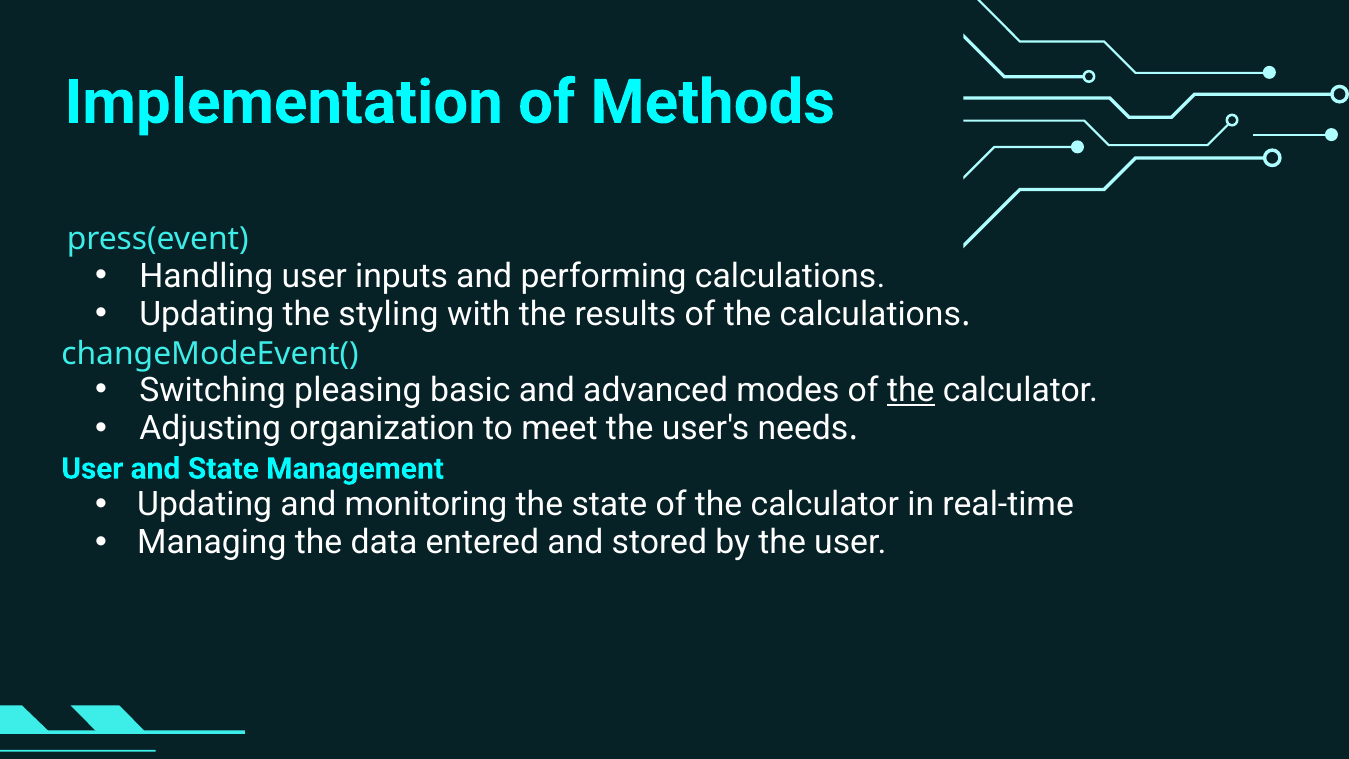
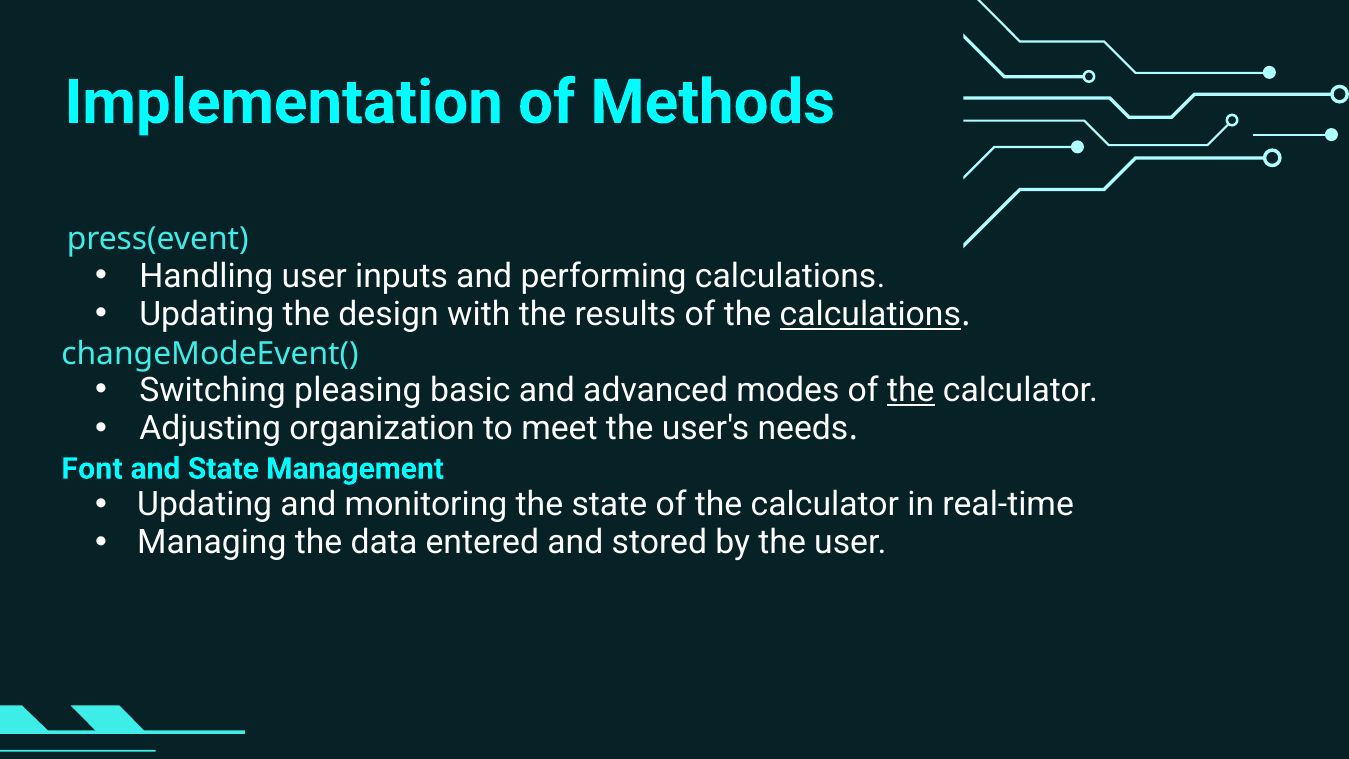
styling: styling -> design
calculations at (870, 314) underline: none -> present
User at (92, 469): User -> Font
